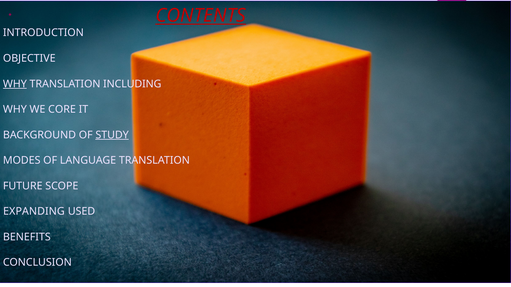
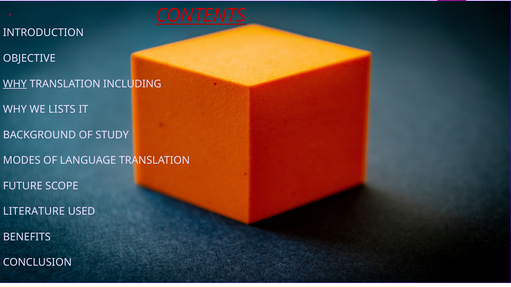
CORE: CORE -> LISTS
STUDY underline: present -> none
EXPANDING: EXPANDING -> LITERATURE
